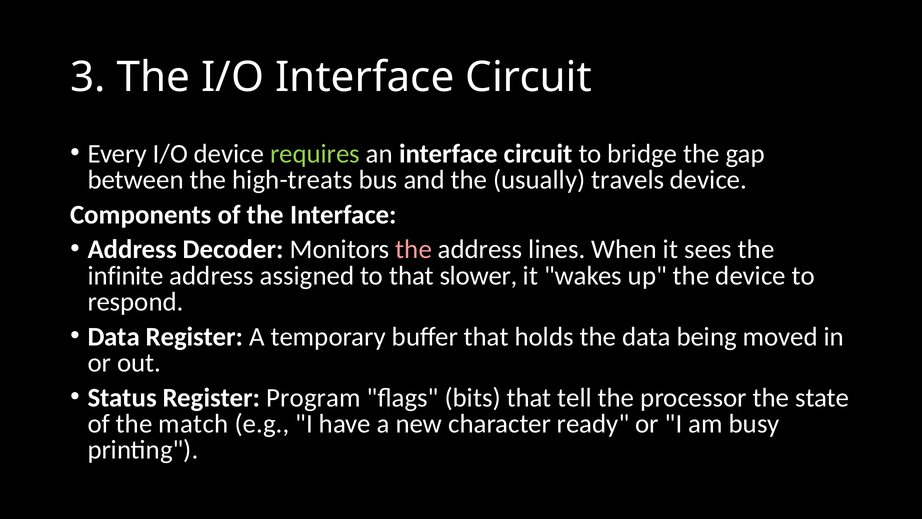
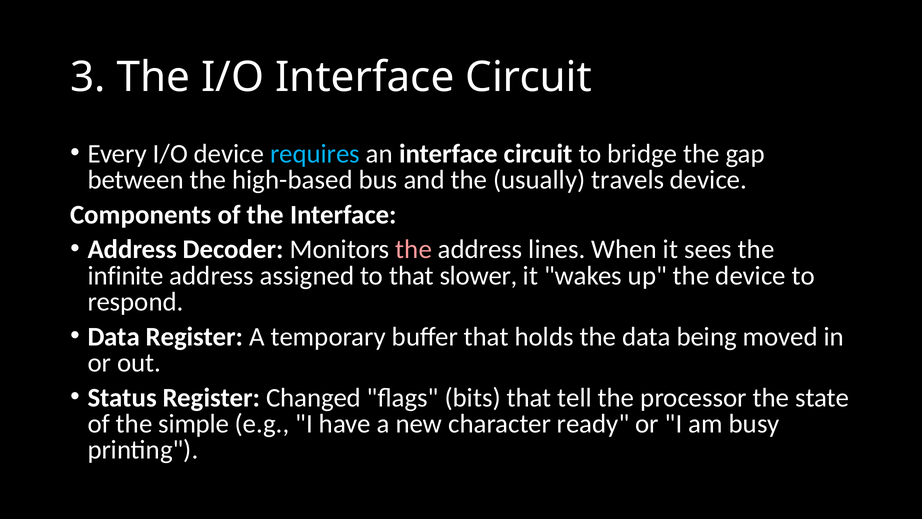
requires colour: light green -> light blue
high-treats: high-treats -> high-based
Program: Program -> Changed
match: match -> simple
